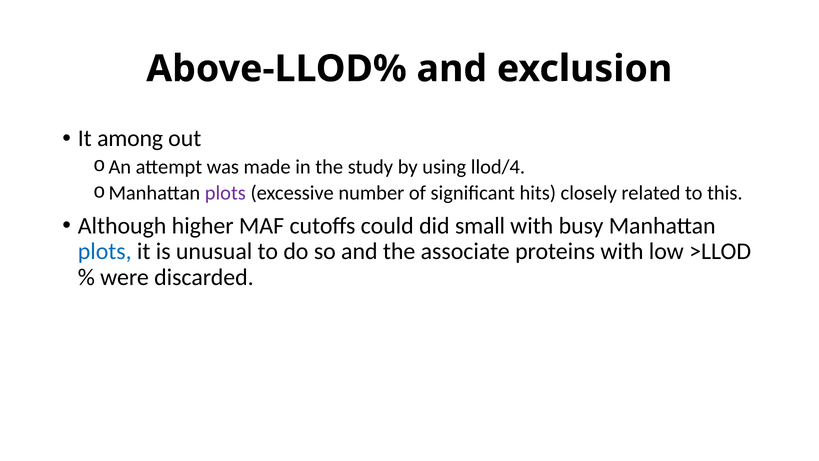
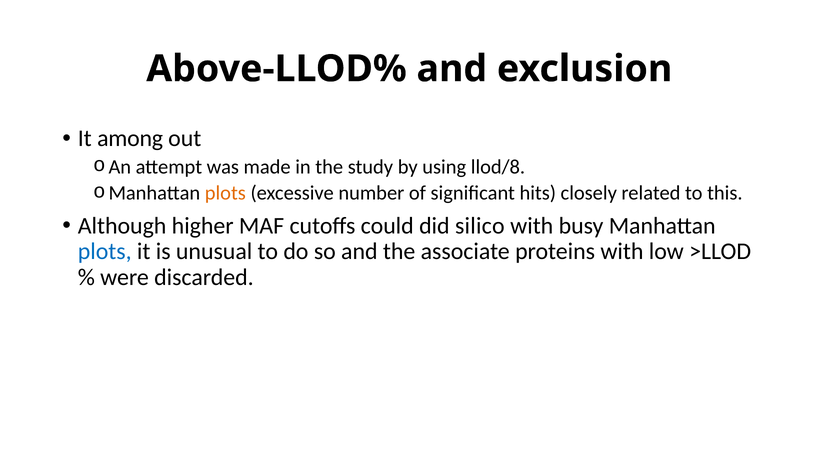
llod/4: llod/4 -> llod/8
plots at (225, 193) colour: purple -> orange
small: small -> silico
